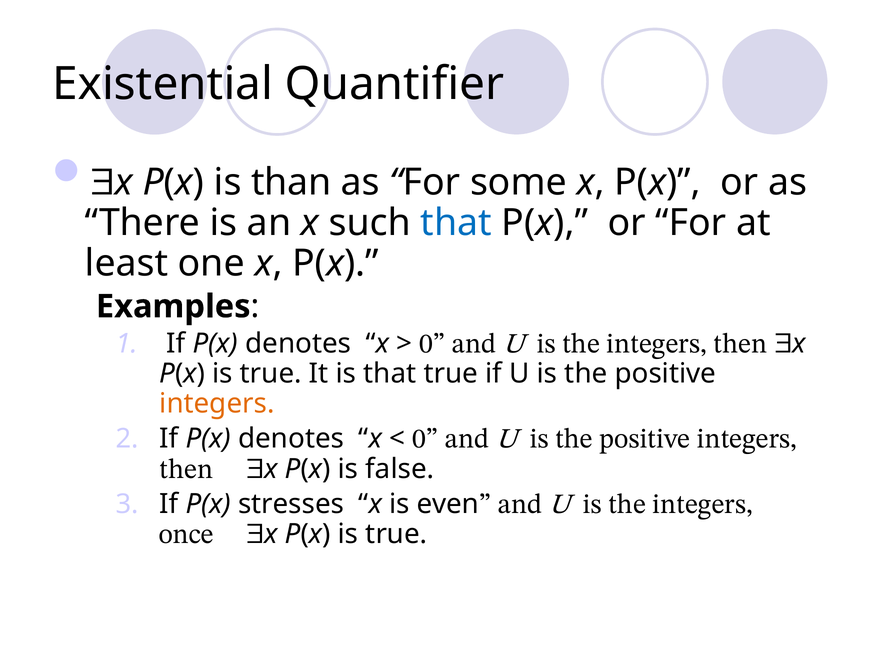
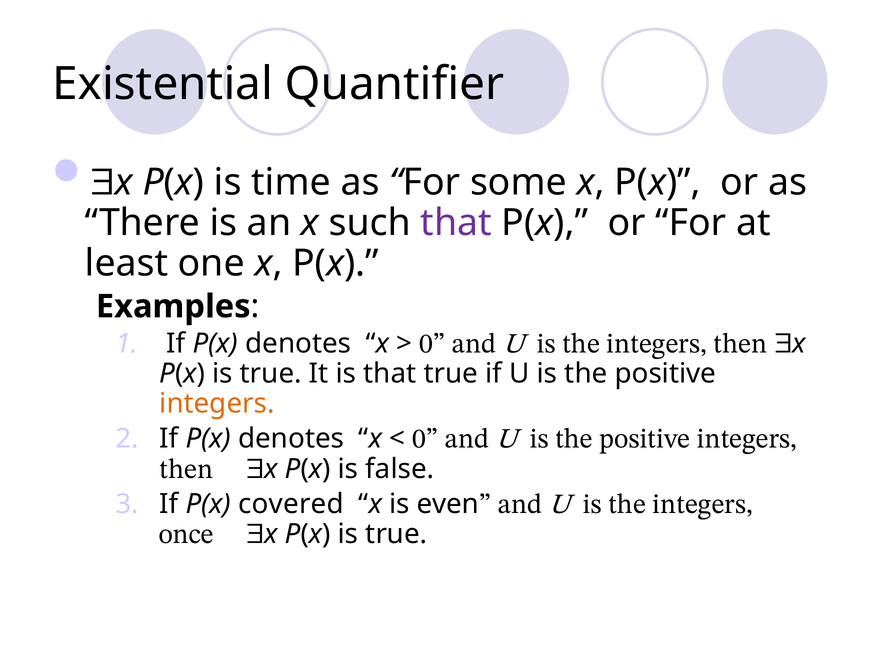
than: than -> time
that at (456, 222) colour: blue -> purple
stresses: stresses -> covered
